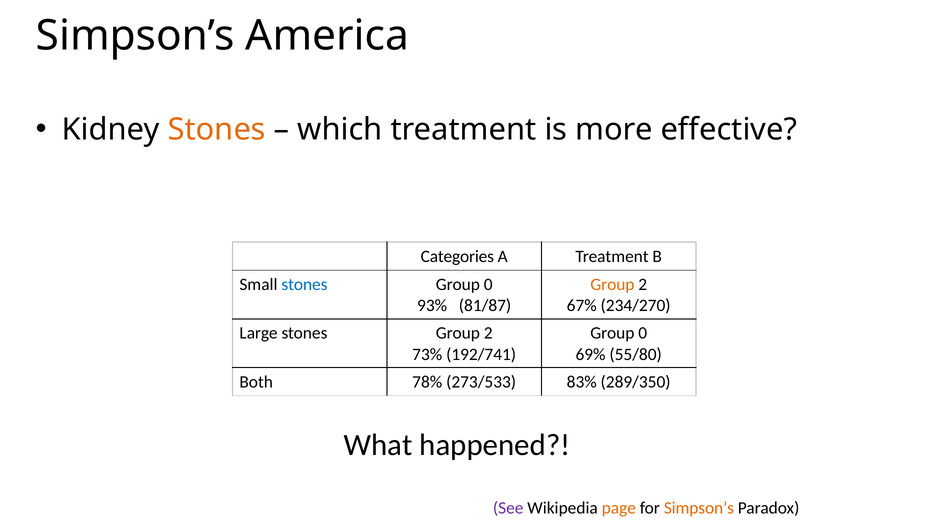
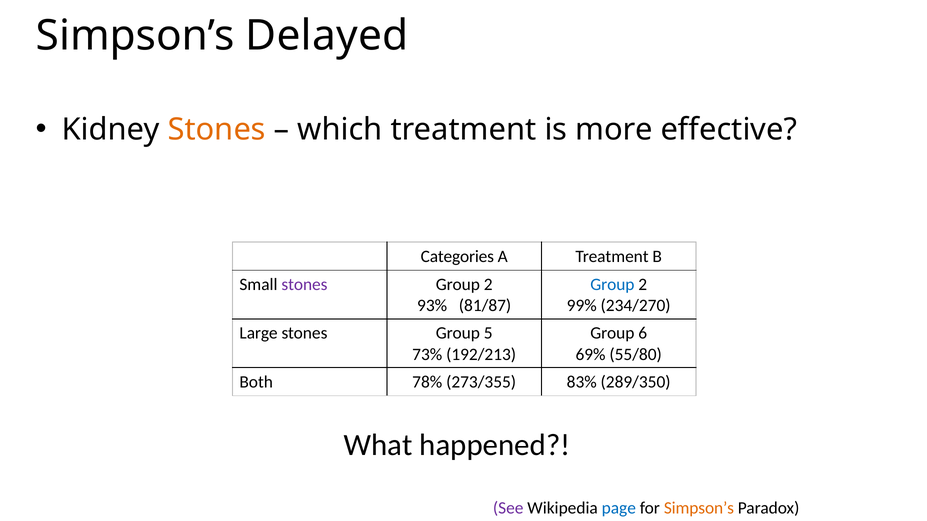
America: America -> Delayed
stones at (304, 285) colour: blue -> purple
0 at (488, 285): 0 -> 2
Group at (612, 285) colour: orange -> blue
67%: 67% -> 99%
stones Group 2: 2 -> 5
0 at (643, 333): 0 -> 6
192/741: 192/741 -> 192/213
273/533: 273/533 -> 273/355
page colour: orange -> blue
